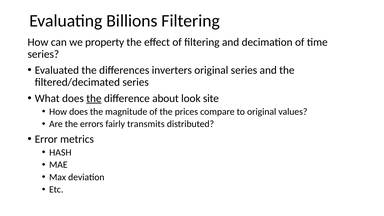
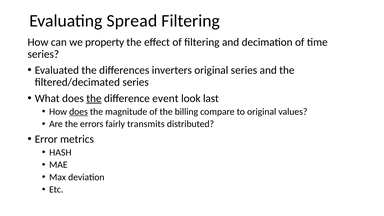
Billions: Billions -> Spread
about: about -> event
site: site -> last
does at (79, 112) underline: none -> present
prices: prices -> billing
